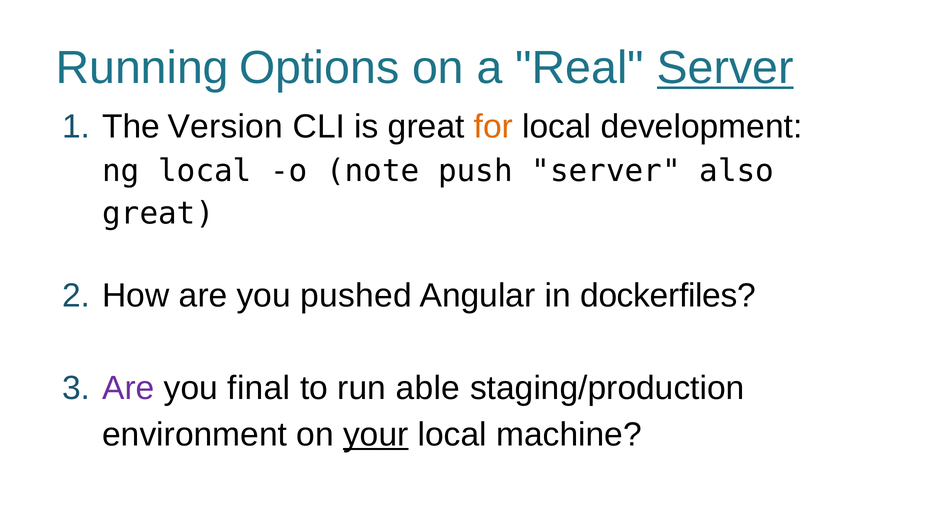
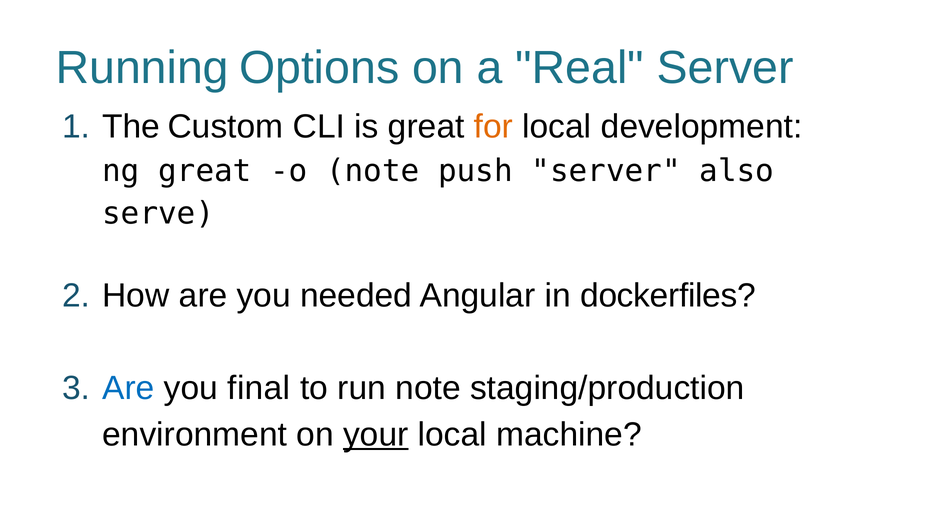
Server at (725, 68) underline: present -> none
Version: Version -> Custom
ng local: local -> great
great at (158, 214): great -> serve
pushed: pushed -> needed
Are at (128, 388) colour: purple -> blue
run able: able -> note
